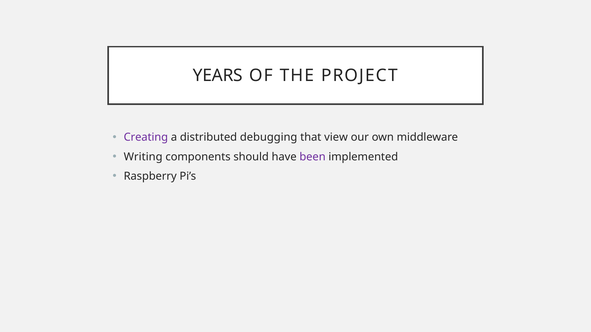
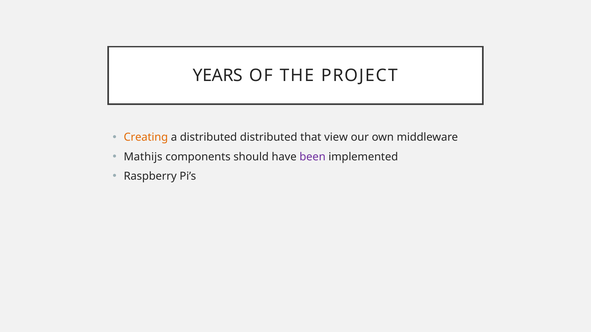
Creating colour: purple -> orange
distributed debugging: debugging -> distributed
Writing: Writing -> Mathijs
